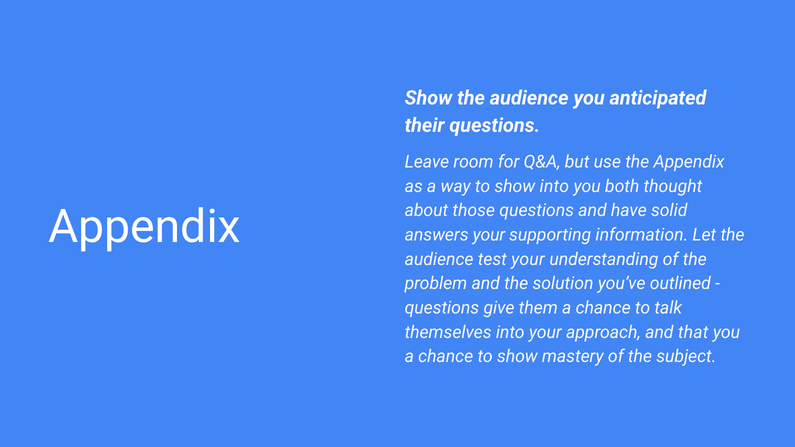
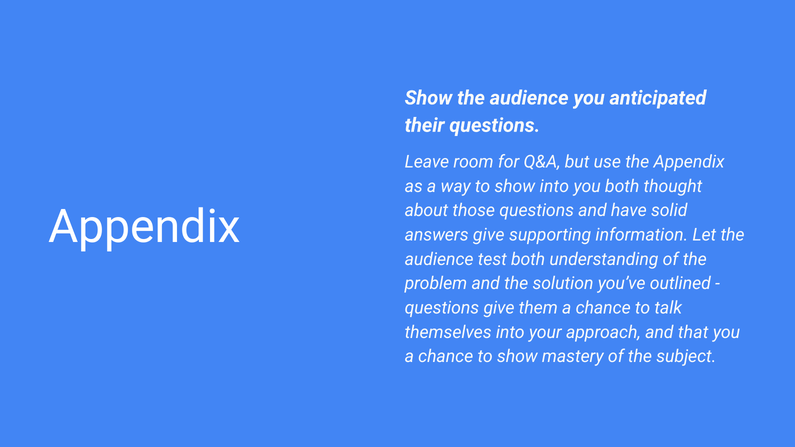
answers your: your -> give
test your: your -> both
